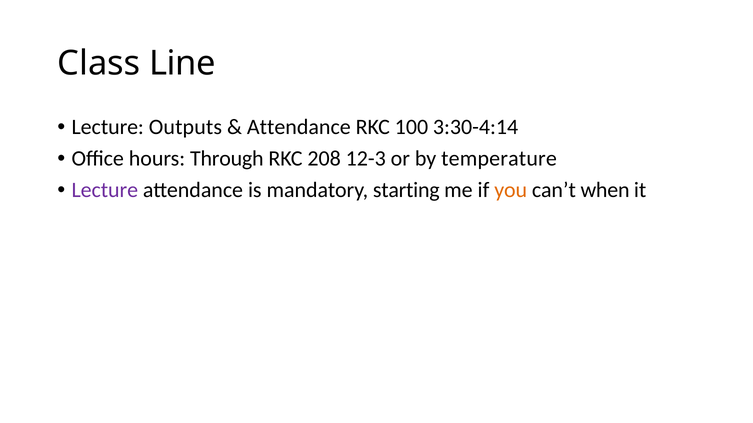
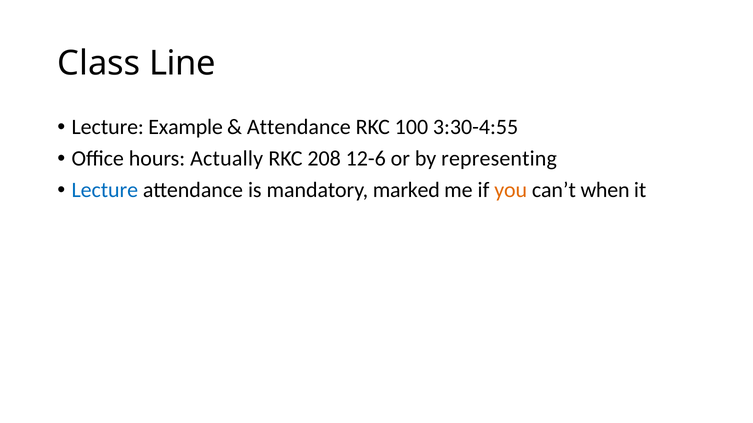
Outputs: Outputs -> Example
3:30-4:14: 3:30-4:14 -> 3:30-4:55
Through: Through -> Actually
12-3: 12-3 -> 12-6
temperature: temperature -> representing
Lecture at (105, 190) colour: purple -> blue
starting: starting -> marked
